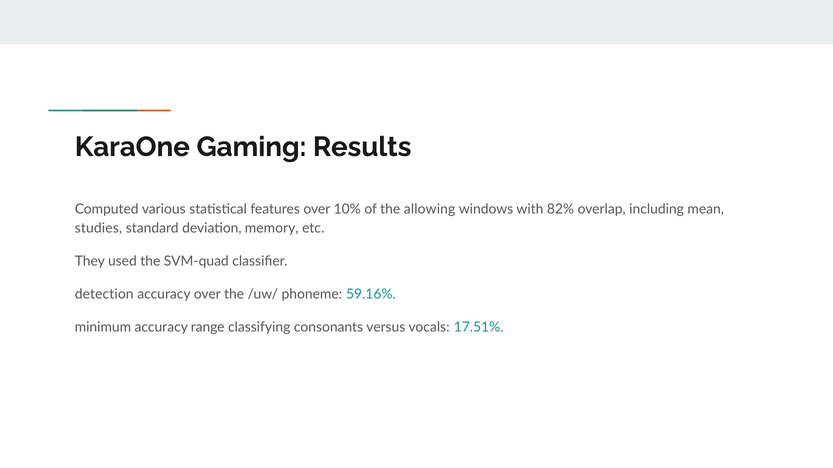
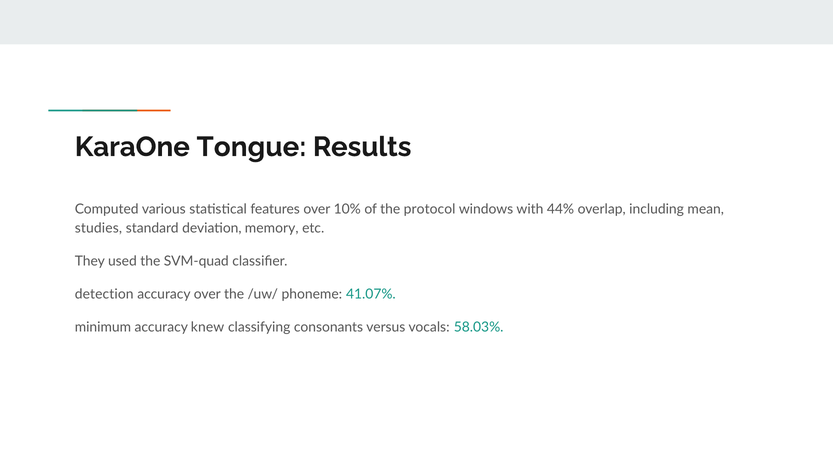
Gaming: Gaming -> Tongue
allowing: allowing -> protocol
82%: 82% -> 44%
59.16%: 59.16% -> 41.07%
range: range -> knew
17.51%: 17.51% -> 58.03%
